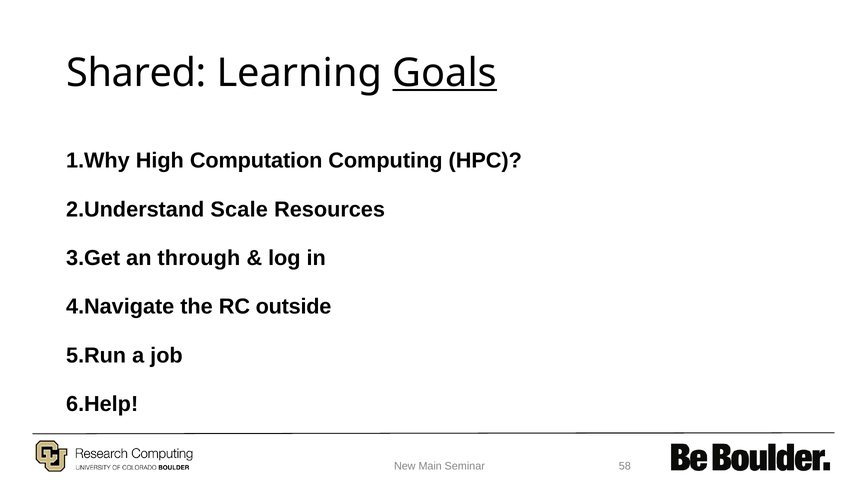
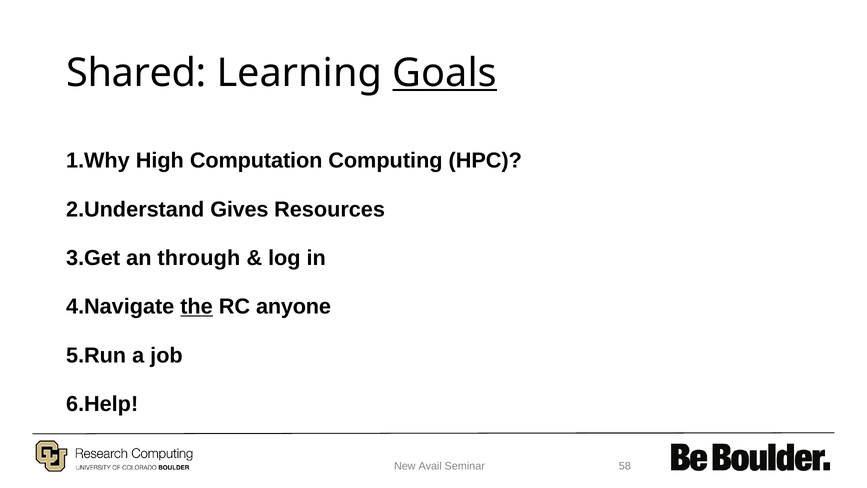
Scale: Scale -> Gives
the underline: none -> present
outside: outside -> anyone
Main: Main -> Avail
